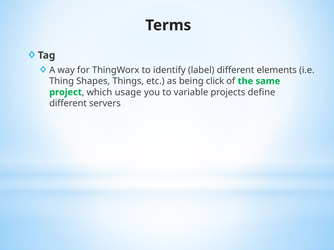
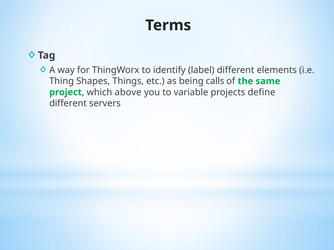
click: click -> calls
usage: usage -> above
